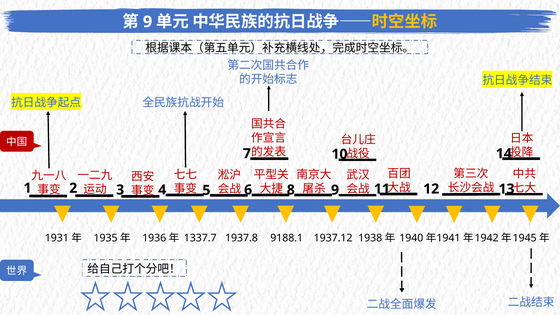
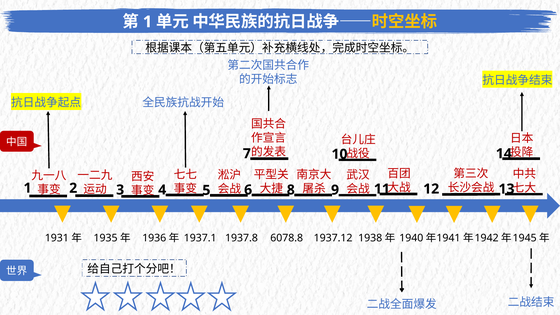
9 at (148, 22): 9 -> 1
1337.7: 1337.7 -> 1937.1
9188.1: 9188.1 -> 6078.8
